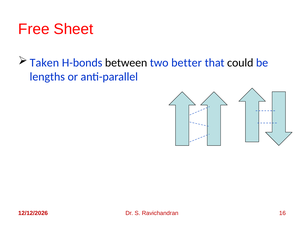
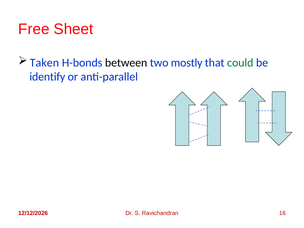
better: better -> mostly
could colour: black -> green
lengths: lengths -> identify
